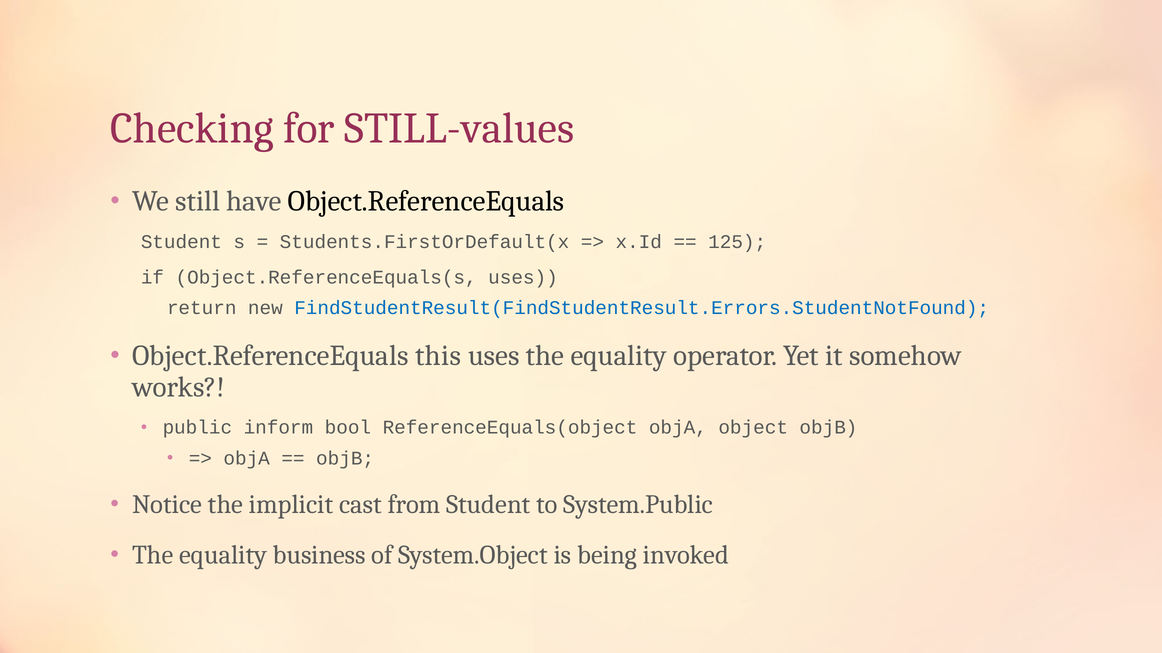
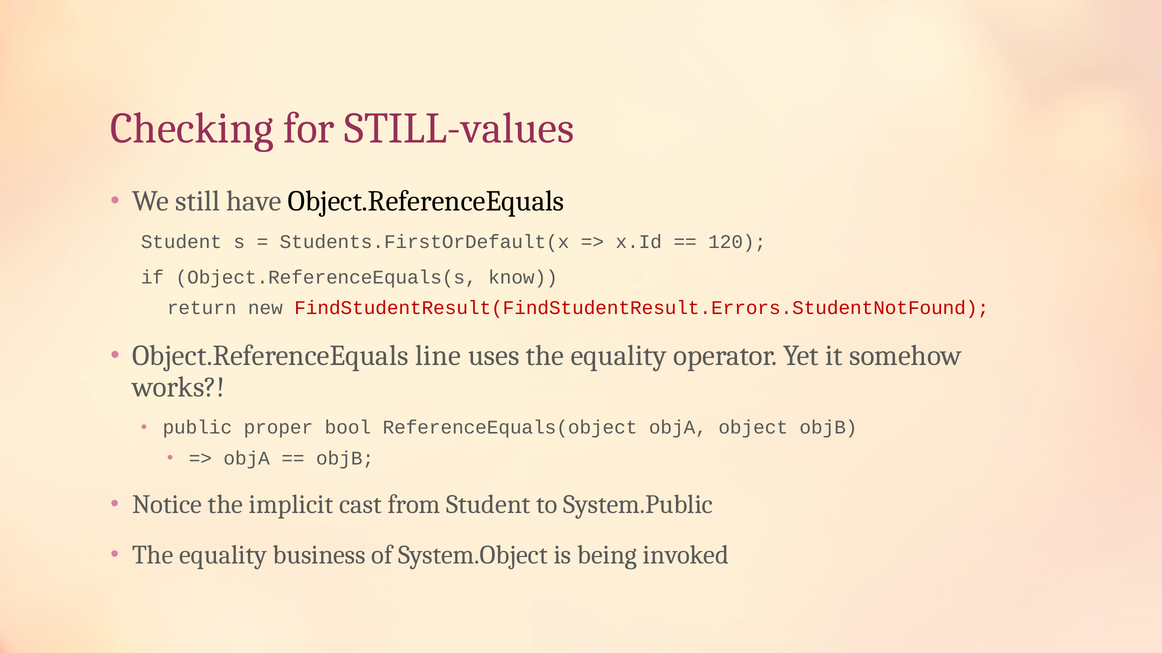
125: 125 -> 120
Object.ReferenceEquals(s uses: uses -> know
FindStudentResult(FindStudentResult.Errors.StudentNotFound colour: blue -> red
this: this -> line
inform: inform -> proper
